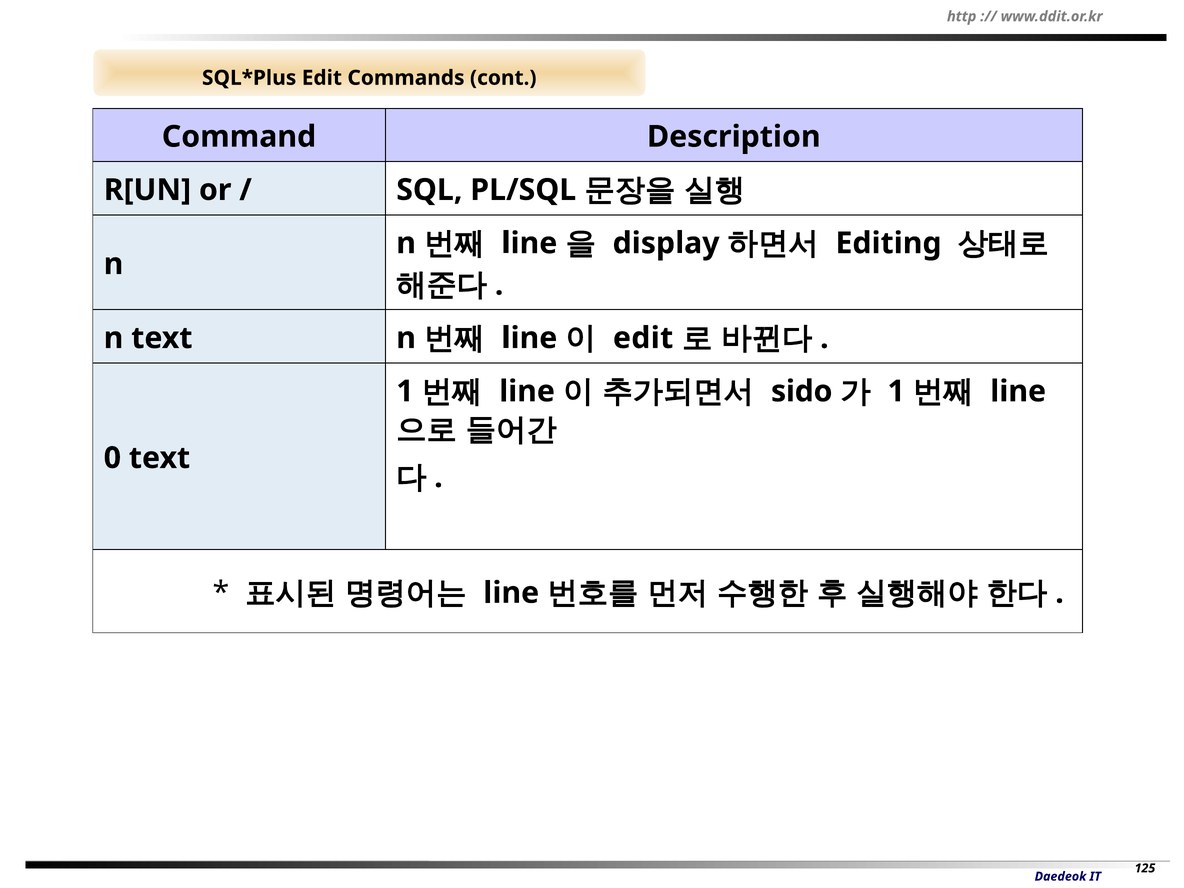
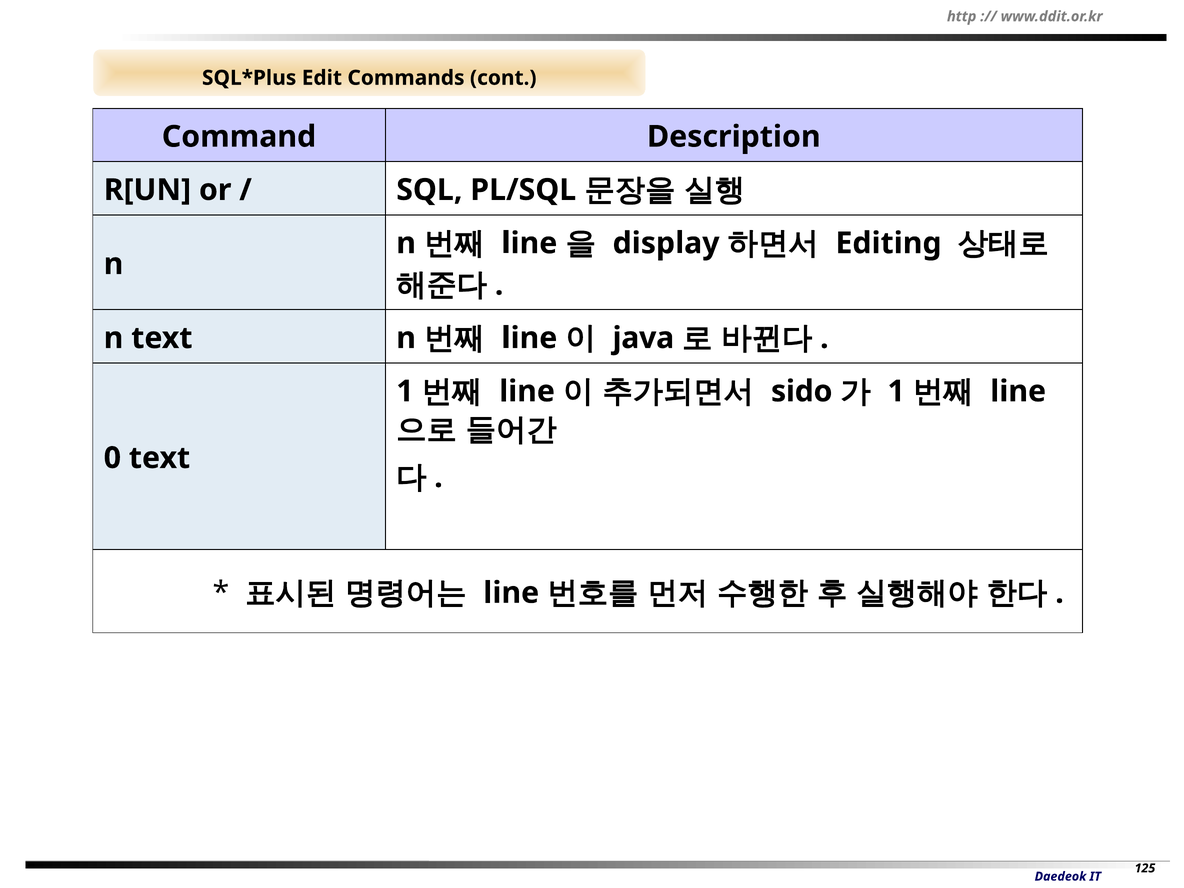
edit at (643, 338): edit -> java
